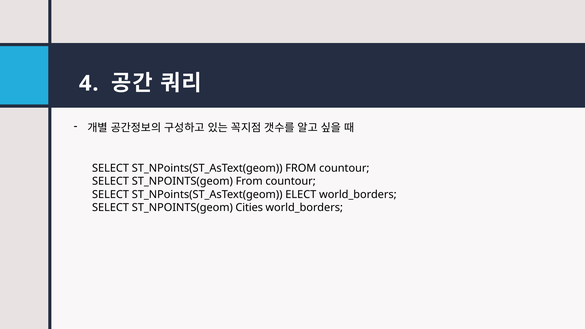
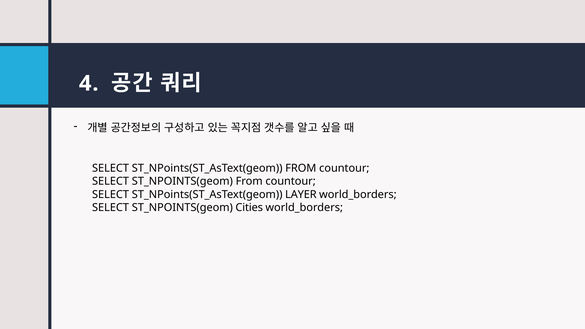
ELECT: ELECT -> LAYER
